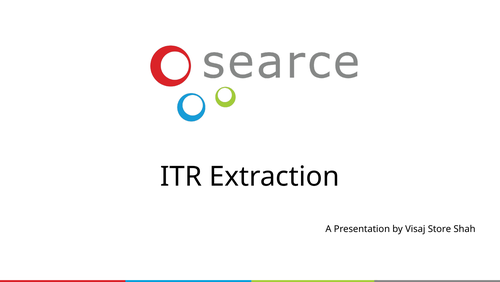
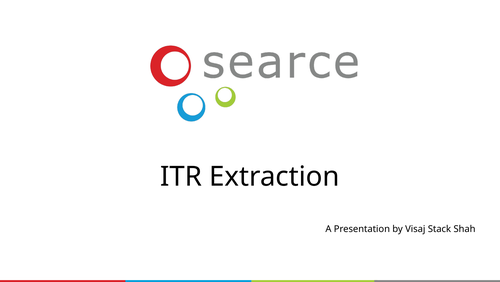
Store: Store -> Stack
